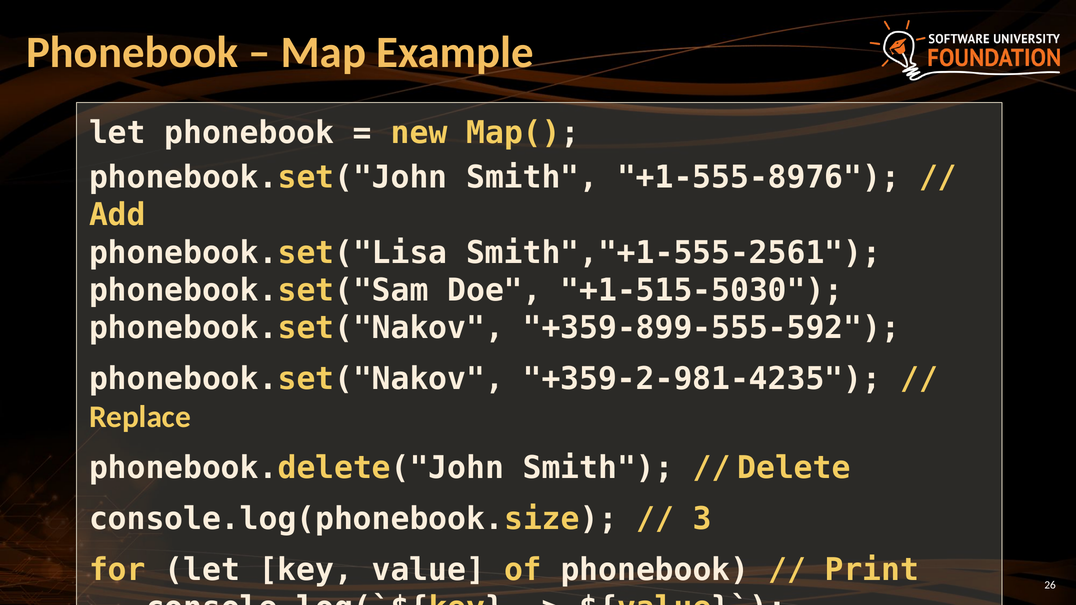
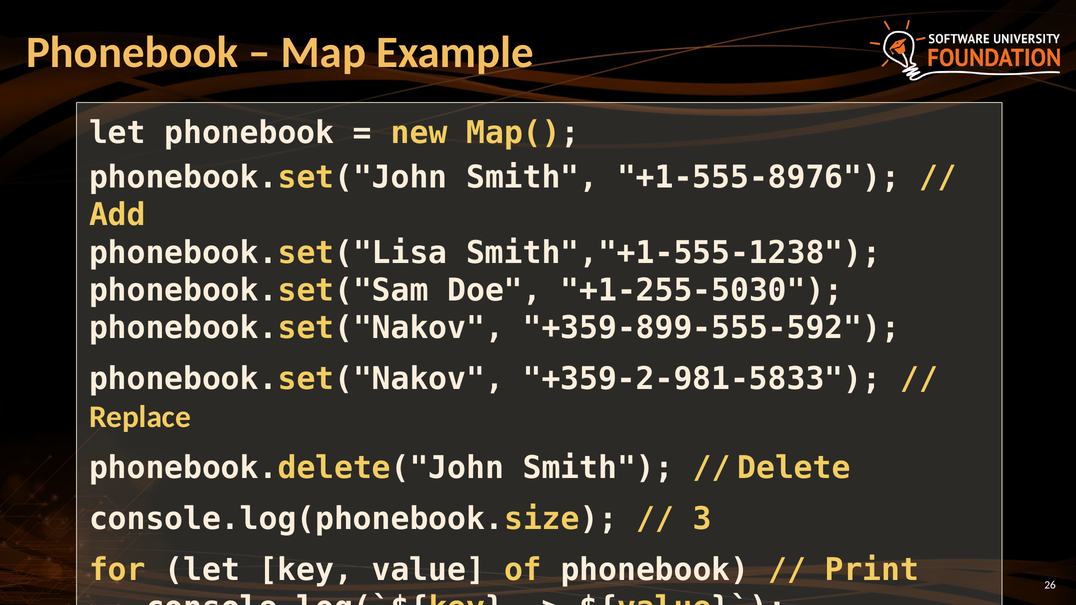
Smith","+1-555-2561: Smith","+1-555-2561 -> Smith","+1-555-1238
+1-515-5030: +1-515-5030 -> +1-255-5030
+359-2-981-4235: +359-2-981-4235 -> +359-2-981-5833
